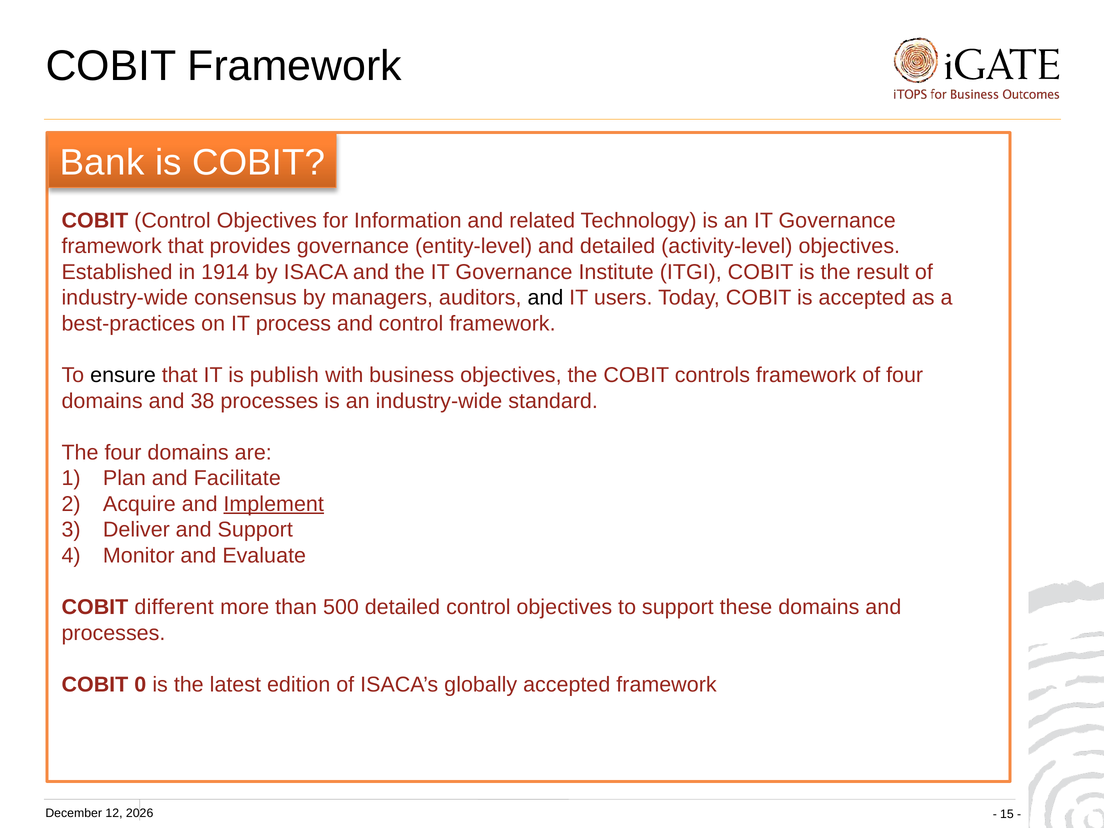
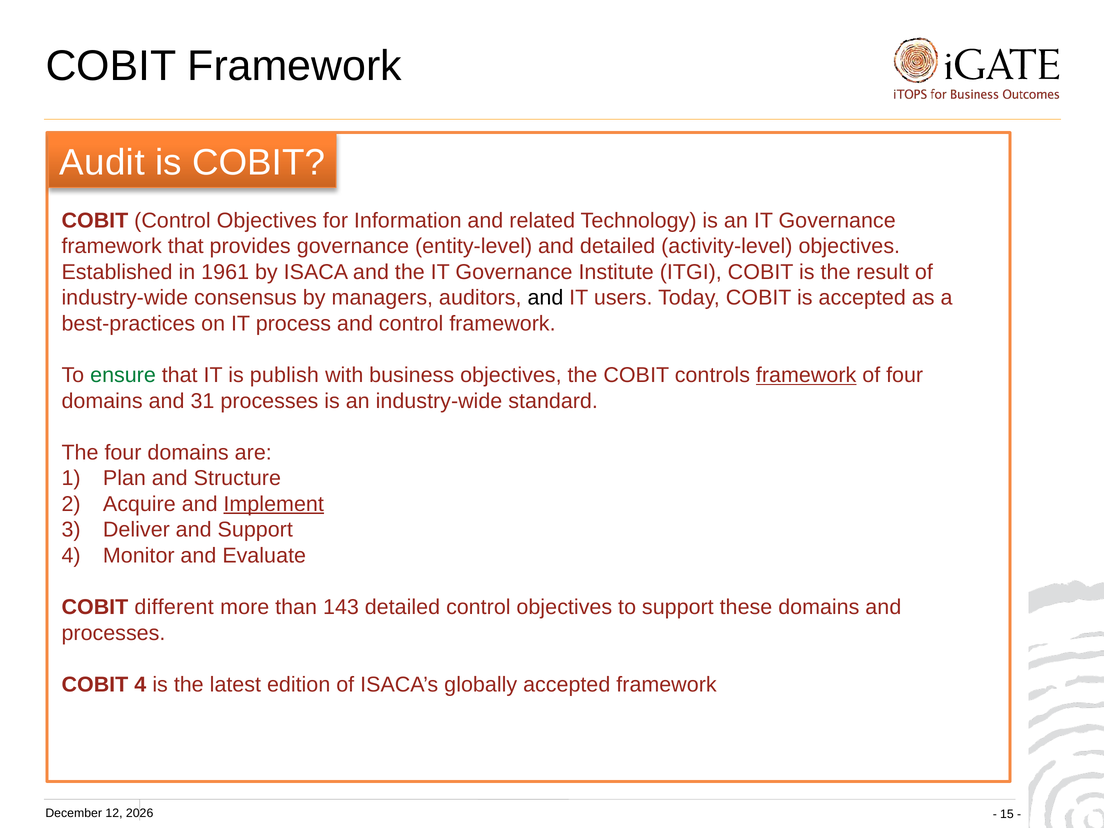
Bank: Bank -> Audit
1914: 1914 -> 1961
ensure colour: black -> green
framework at (806, 375) underline: none -> present
38: 38 -> 31
Facilitate: Facilitate -> Structure
500: 500 -> 143
COBIT 0: 0 -> 4
